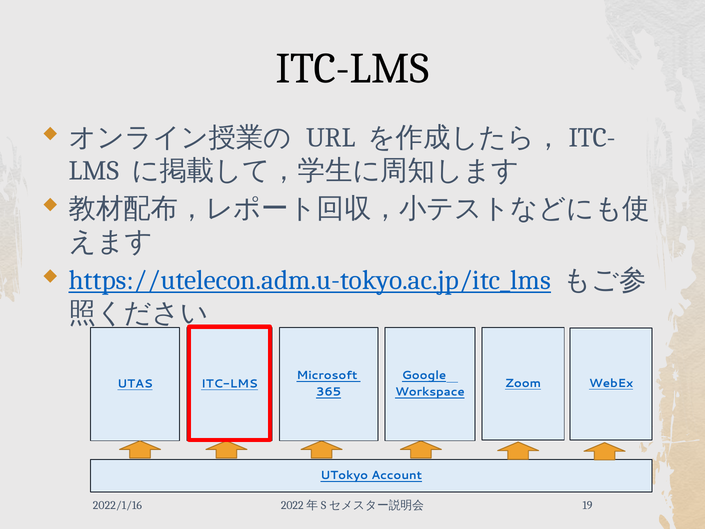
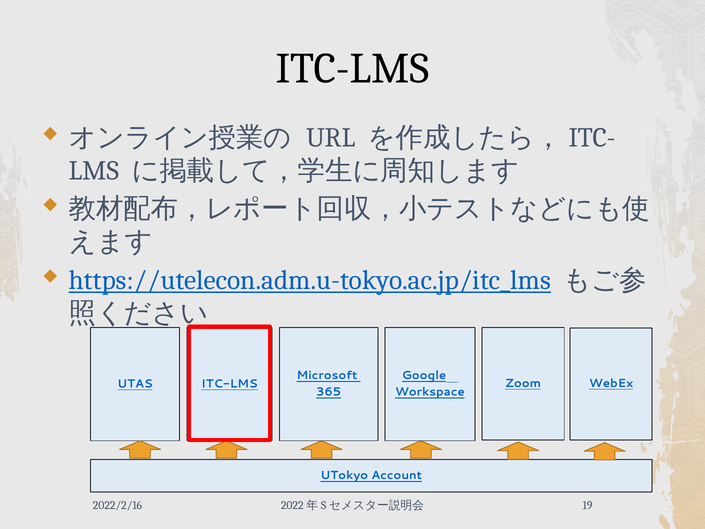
2022/1/16: 2022/1/16 -> 2022/2/16
